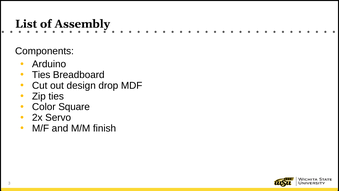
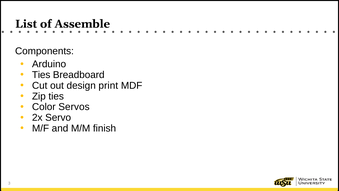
Assembly: Assembly -> Assemble
drop: drop -> print
Square: Square -> Servos
